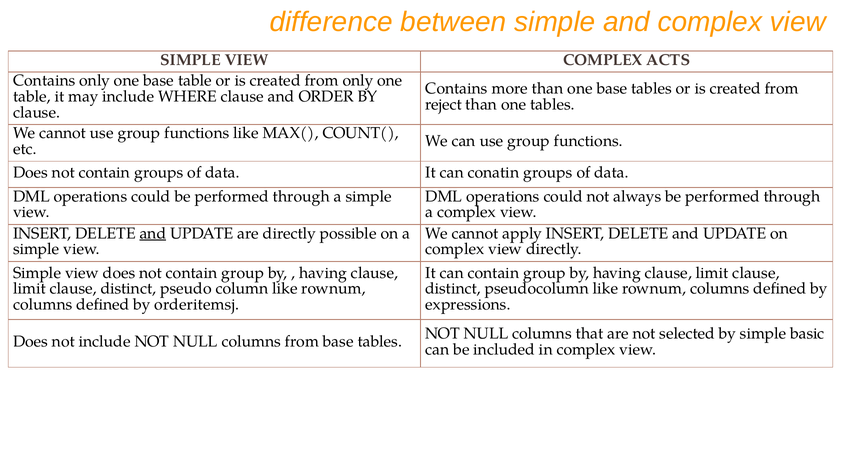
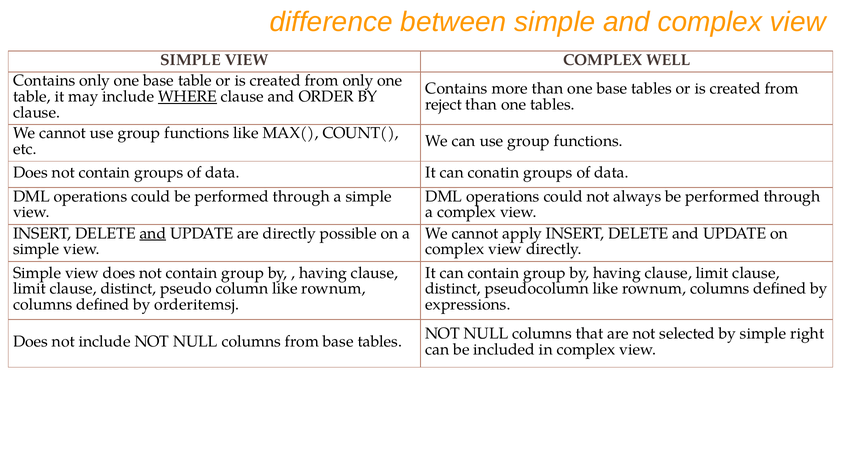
ACTS: ACTS -> WELL
WHERE underline: none -> present
basic: basic -> right
